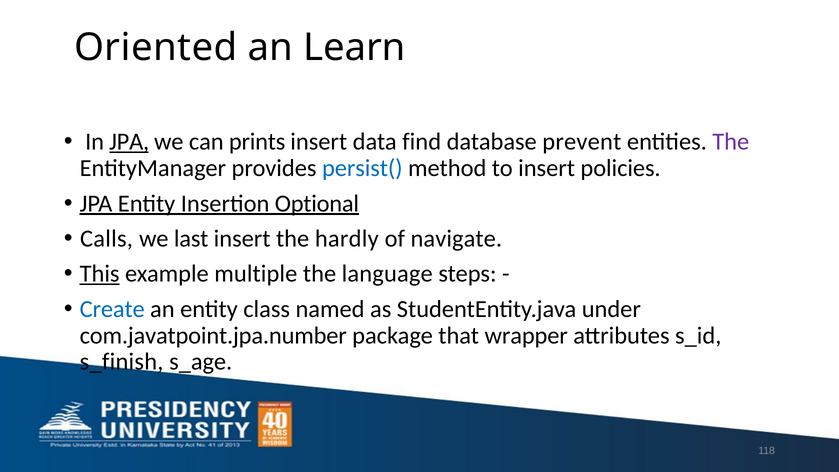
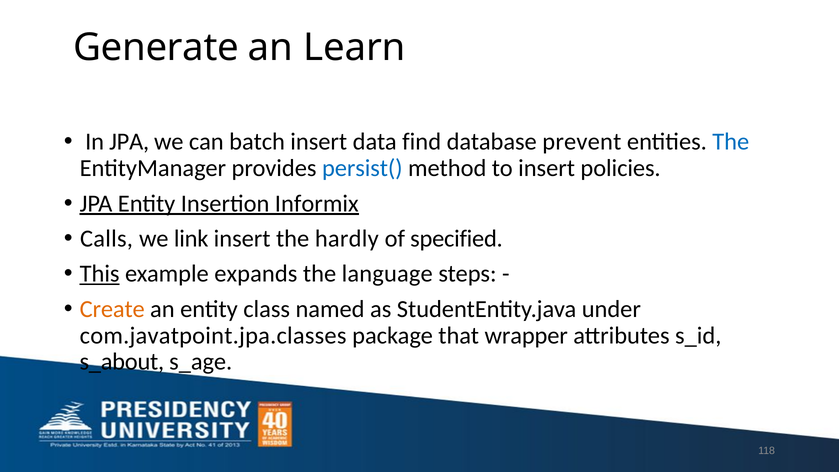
Oriented: Oriented -> Generate
JPA at (129, 142) underline: present -> none
prints: prints -> batch
The at (731, 142) colour: purple -> blue
Optional: Optional -> Informix
last: last -> link
navigate: navigate -> specified
multiple: multiple -> expands
Create colour: blue -> orange
com.javatpoint.jpa.number: com.javatpoint.jpa.number -> com.javatpoint.jpa.classes
s_finish: s_finish -> s_about
